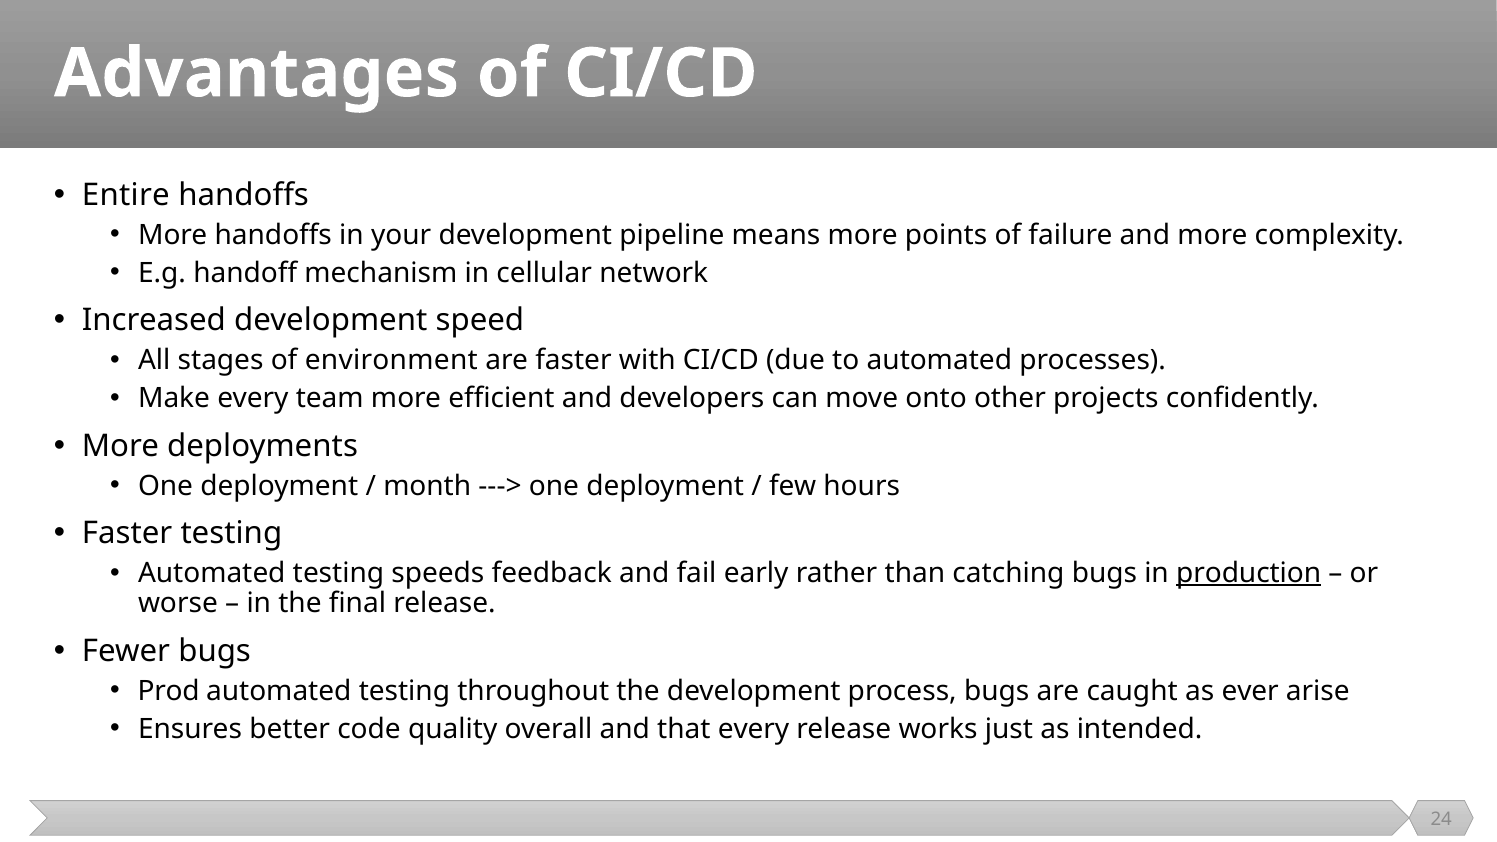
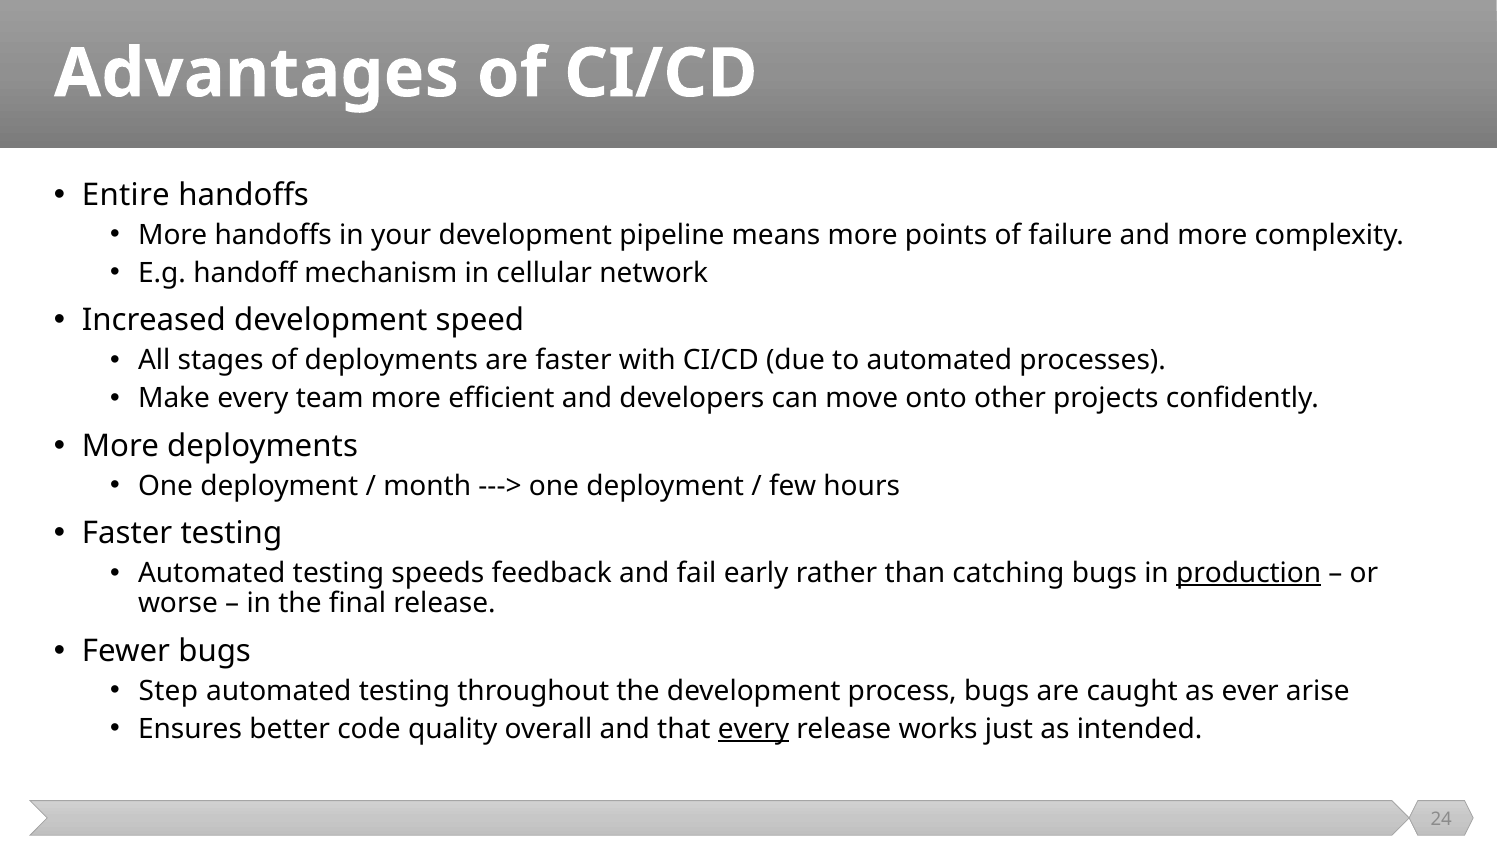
of environment: environment -> deployments
Prod: Prod -> Step
every at (754, 729) underline: none -> present
